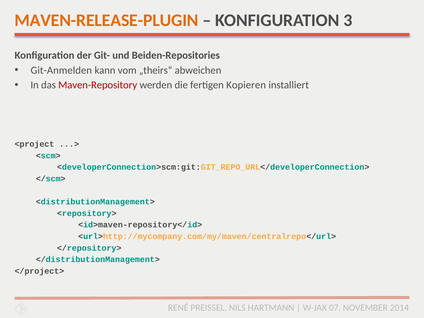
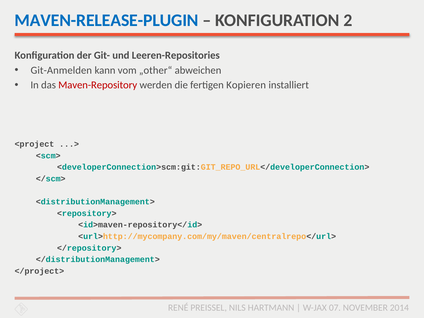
MAVEN-RELEASE-PLUGIN colour: orange -> blue
3: 3 -> 2
Beiden-Repositories: Beiden-Repositories -> Leeren-Repositories
„theirs“: „theirs“ -> „other“
